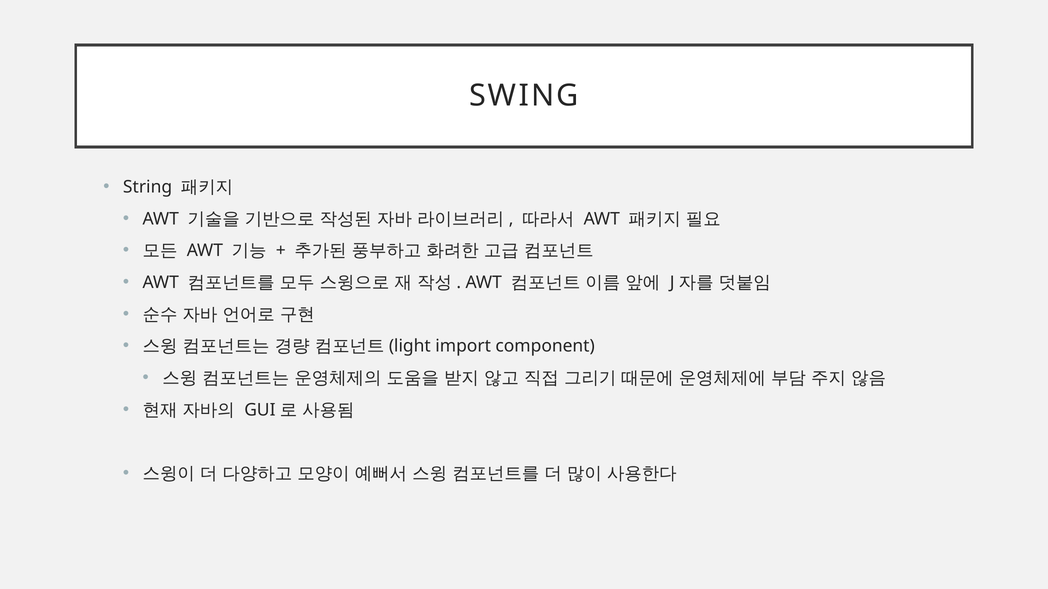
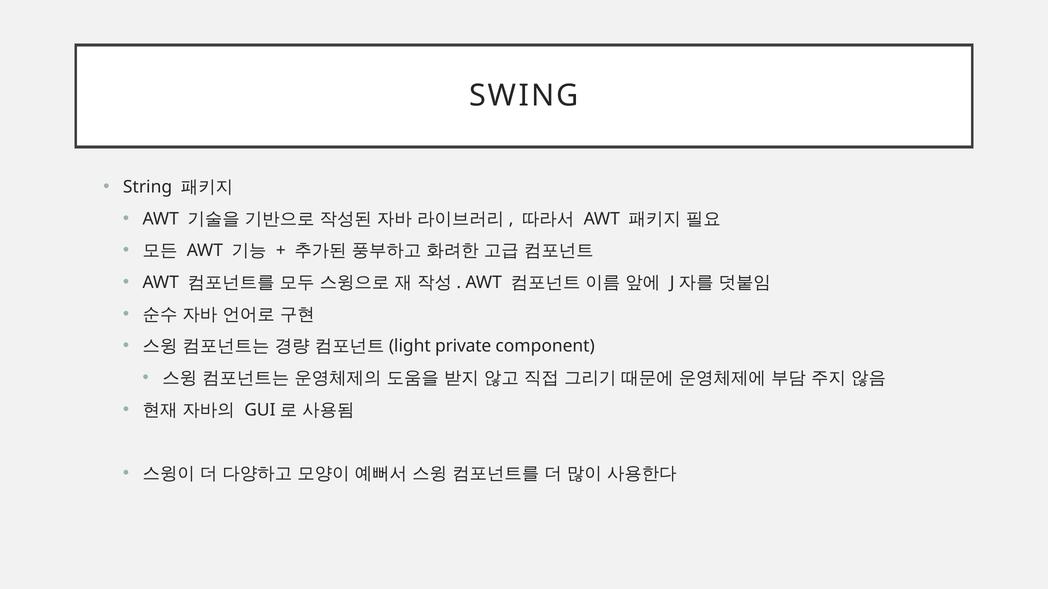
import: import -> private
